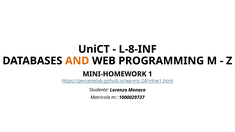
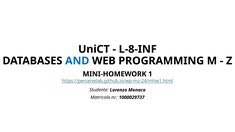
AND colour: orange -> blue
